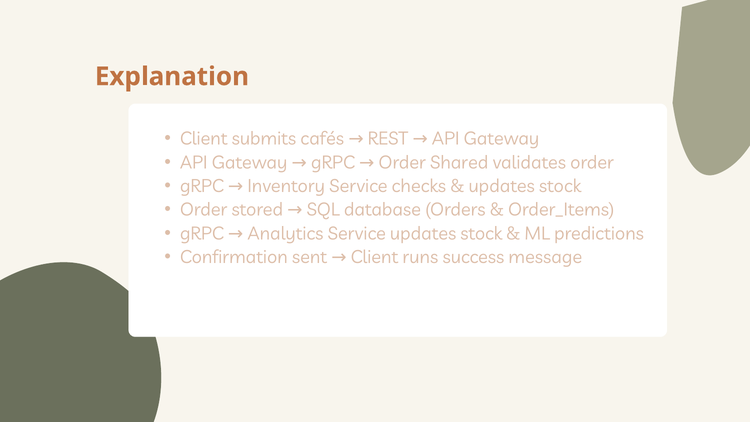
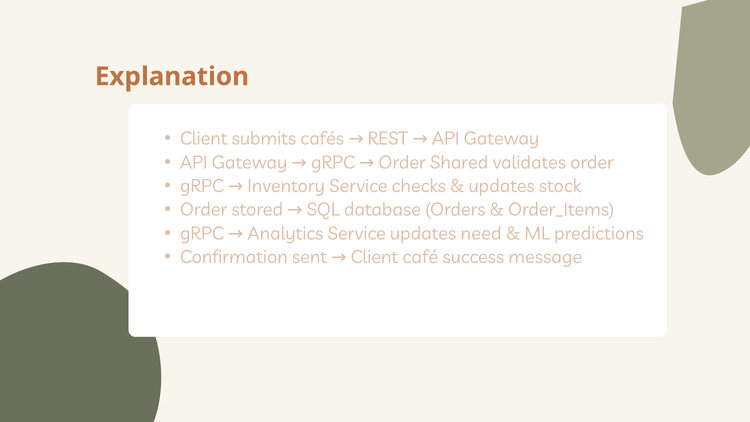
Service updates stock: stock -> need
runs: runs -> café
